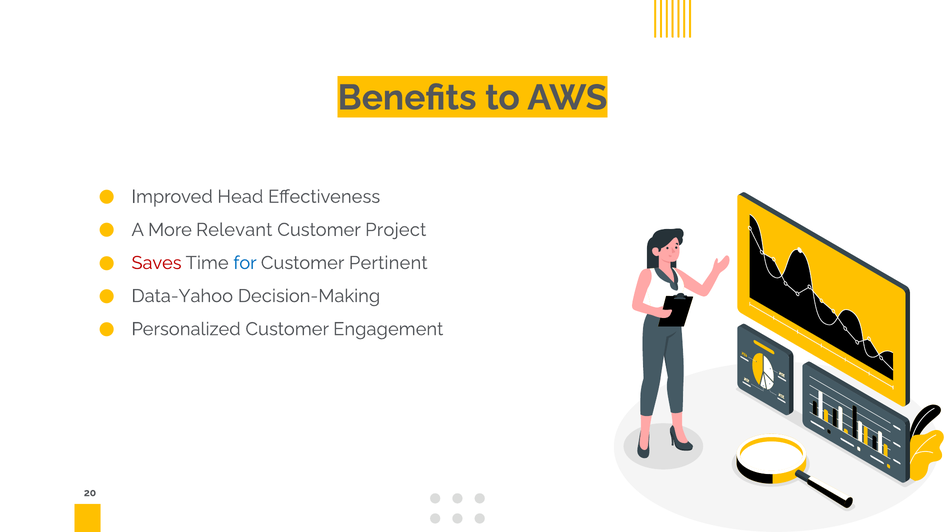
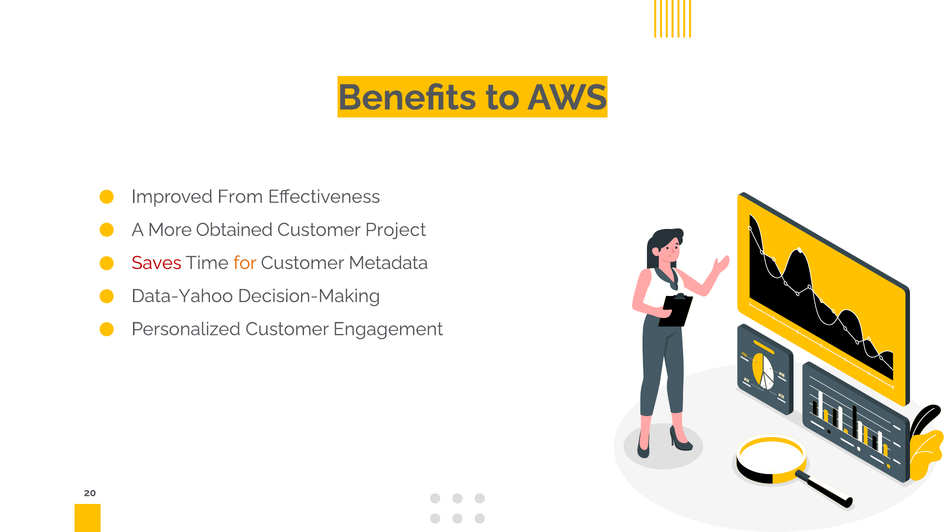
Head: Head -> From
Relevant: Relevant -> Obtained
for colour: blue -> orange
Pertinent: Pertinent -> Metadata
